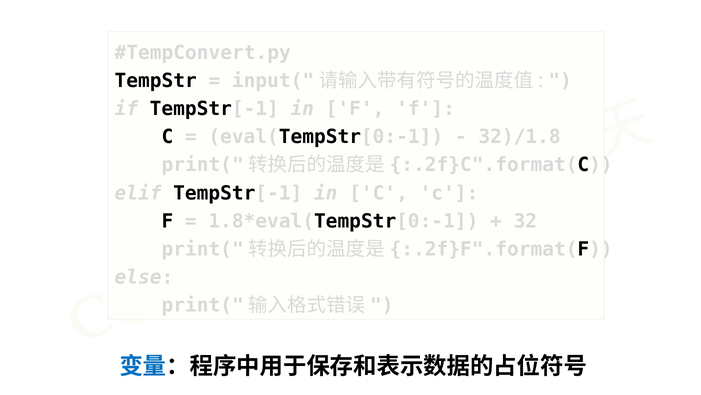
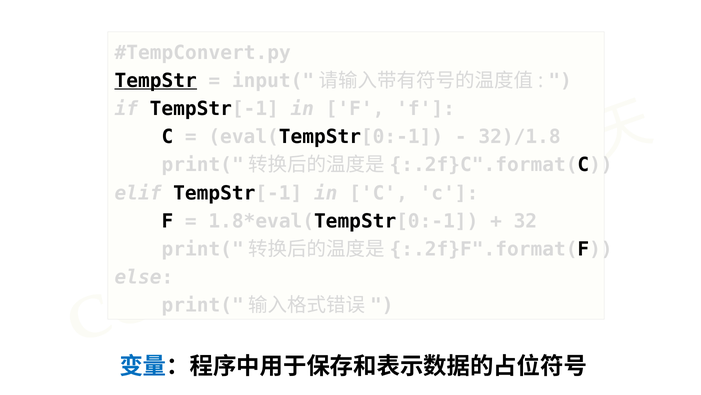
TempStr underline: none -> present
